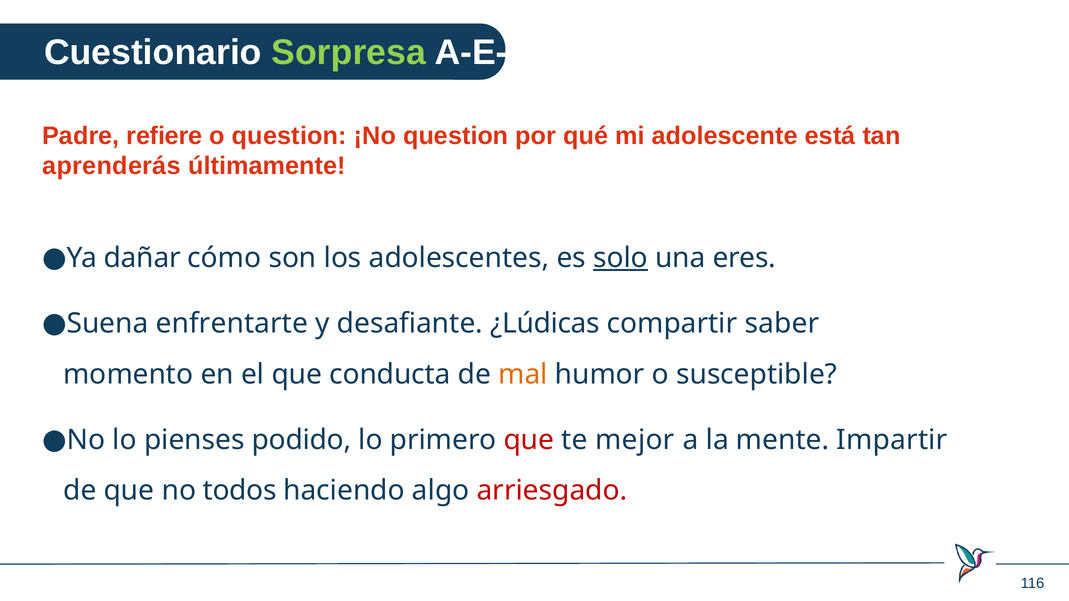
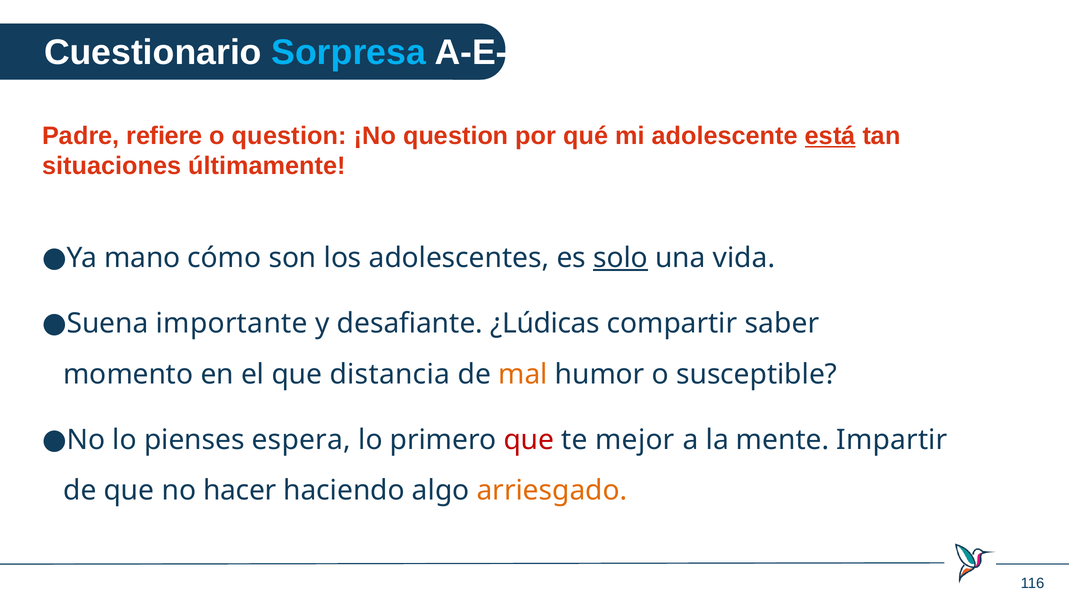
Sorpresa colour: light green -> light blue
está underline: none -> present
aprenderás: aprenderás -> situaciones
dañar: dañar -> mano
eres: eres -> vida
enfrentarte: enfrentarte -> importante
conducta: conducta -> distancia
podido: podido -> espera
todos: todos -> hacer
arriesgado colour: red -> orange
